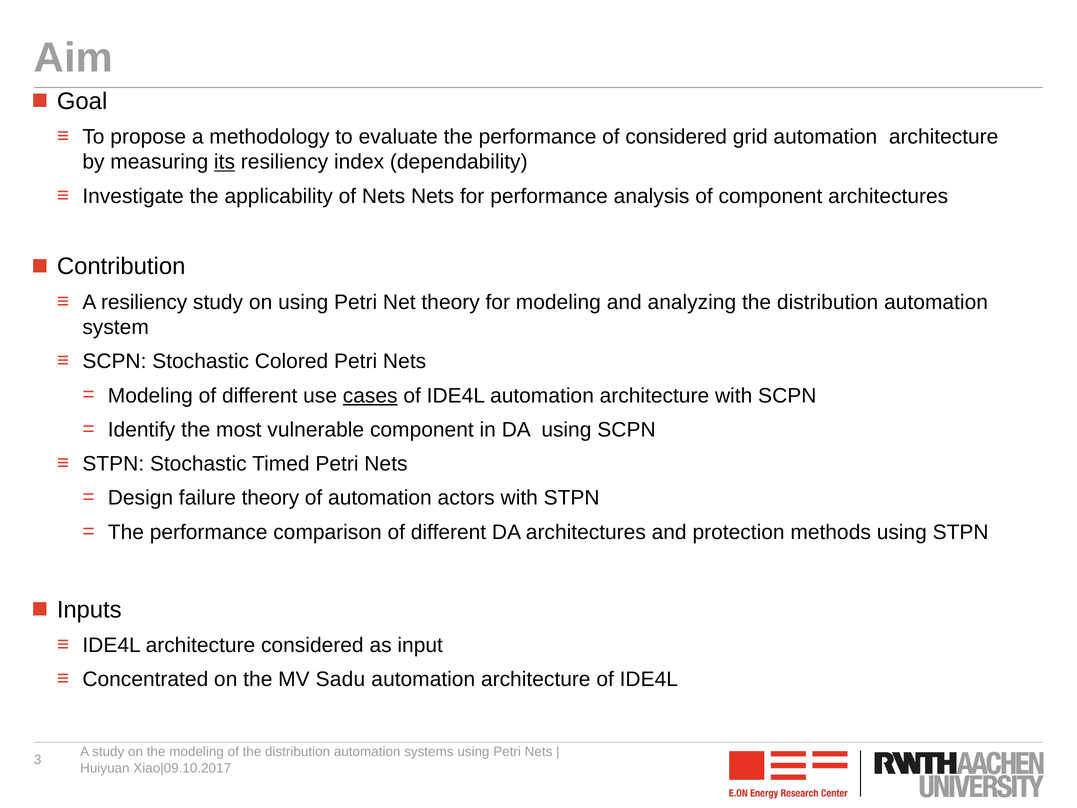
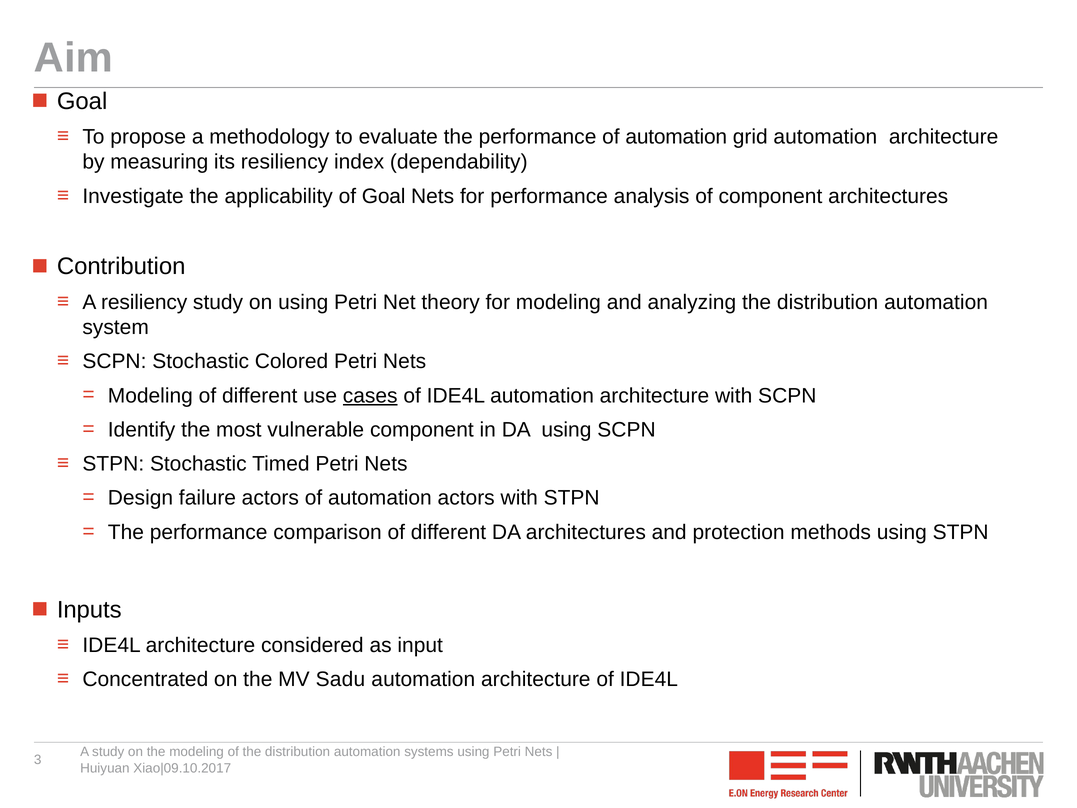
performance of considered: considered -> automation
its underline: present -> none
of Nets: Nets -> Goal
failure theory: theory -> actors
